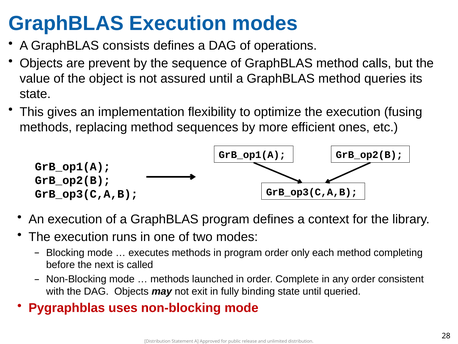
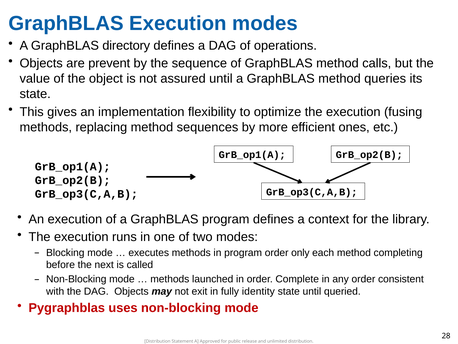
consists: consists -> directory
binding: binding -> identity
